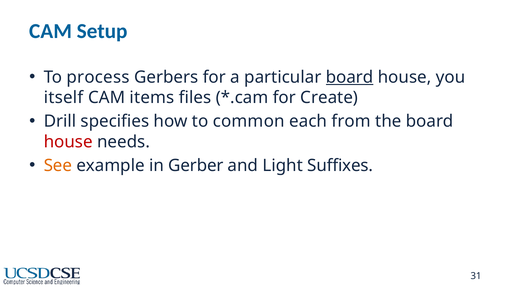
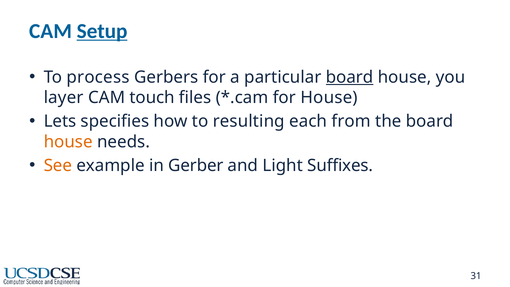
Setup underline: none -> present
itself: itself -> layer
items: items -> touch
for Create: Create -> House
Drill: Drill -> Lets
common: common -> resulting
house at (68, 142) colour: red -> orange
